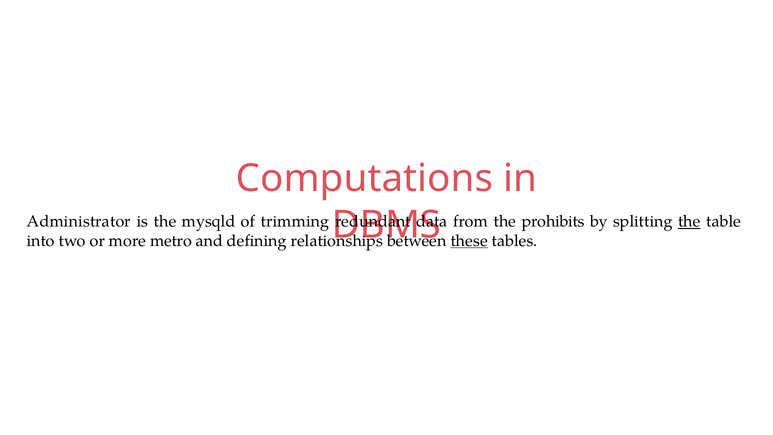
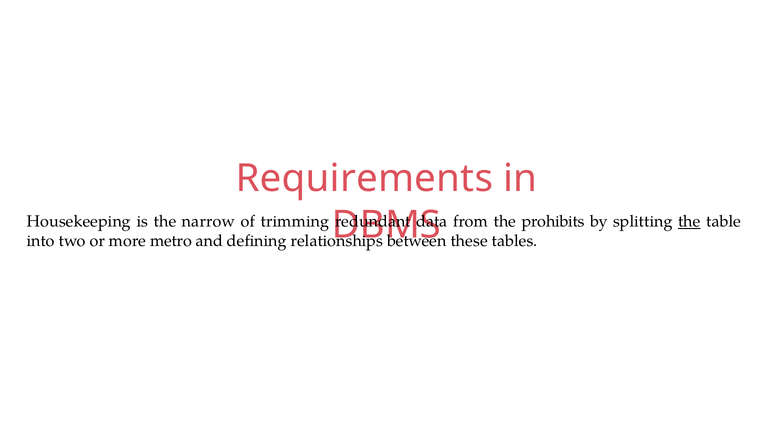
Computations: Computations -> Requirements
Administrator: Administrator -> Housekeeping
mysqld: mysqld -> narrow
these underline: present -> none
